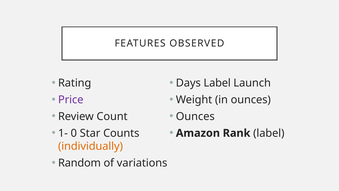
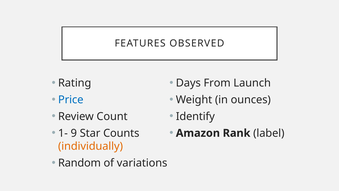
Days Label: Label -> From
Price colour: purple -> blue
Ounces at (195, 116): Ounces -> Identify
0: 0 -> 9
